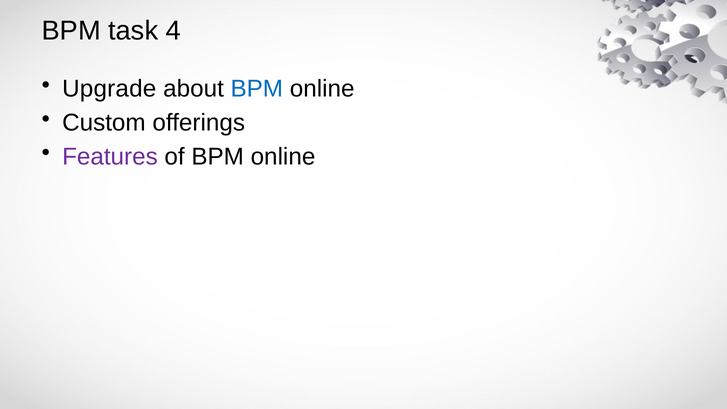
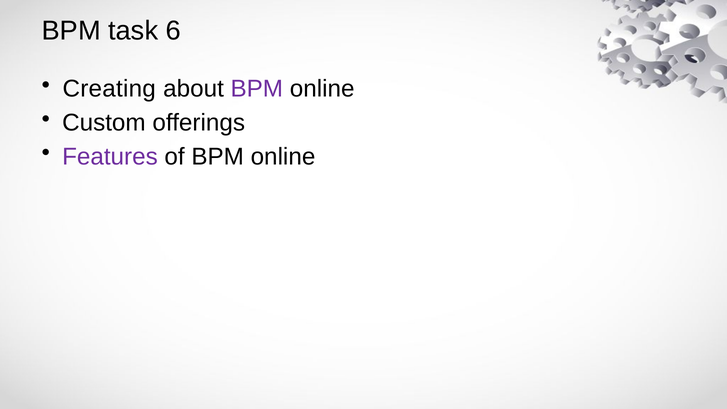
4: 4 -> 6
Upgrade: Upgrade -> Creating
BPM at (257, 89) colour: blue -> purple
